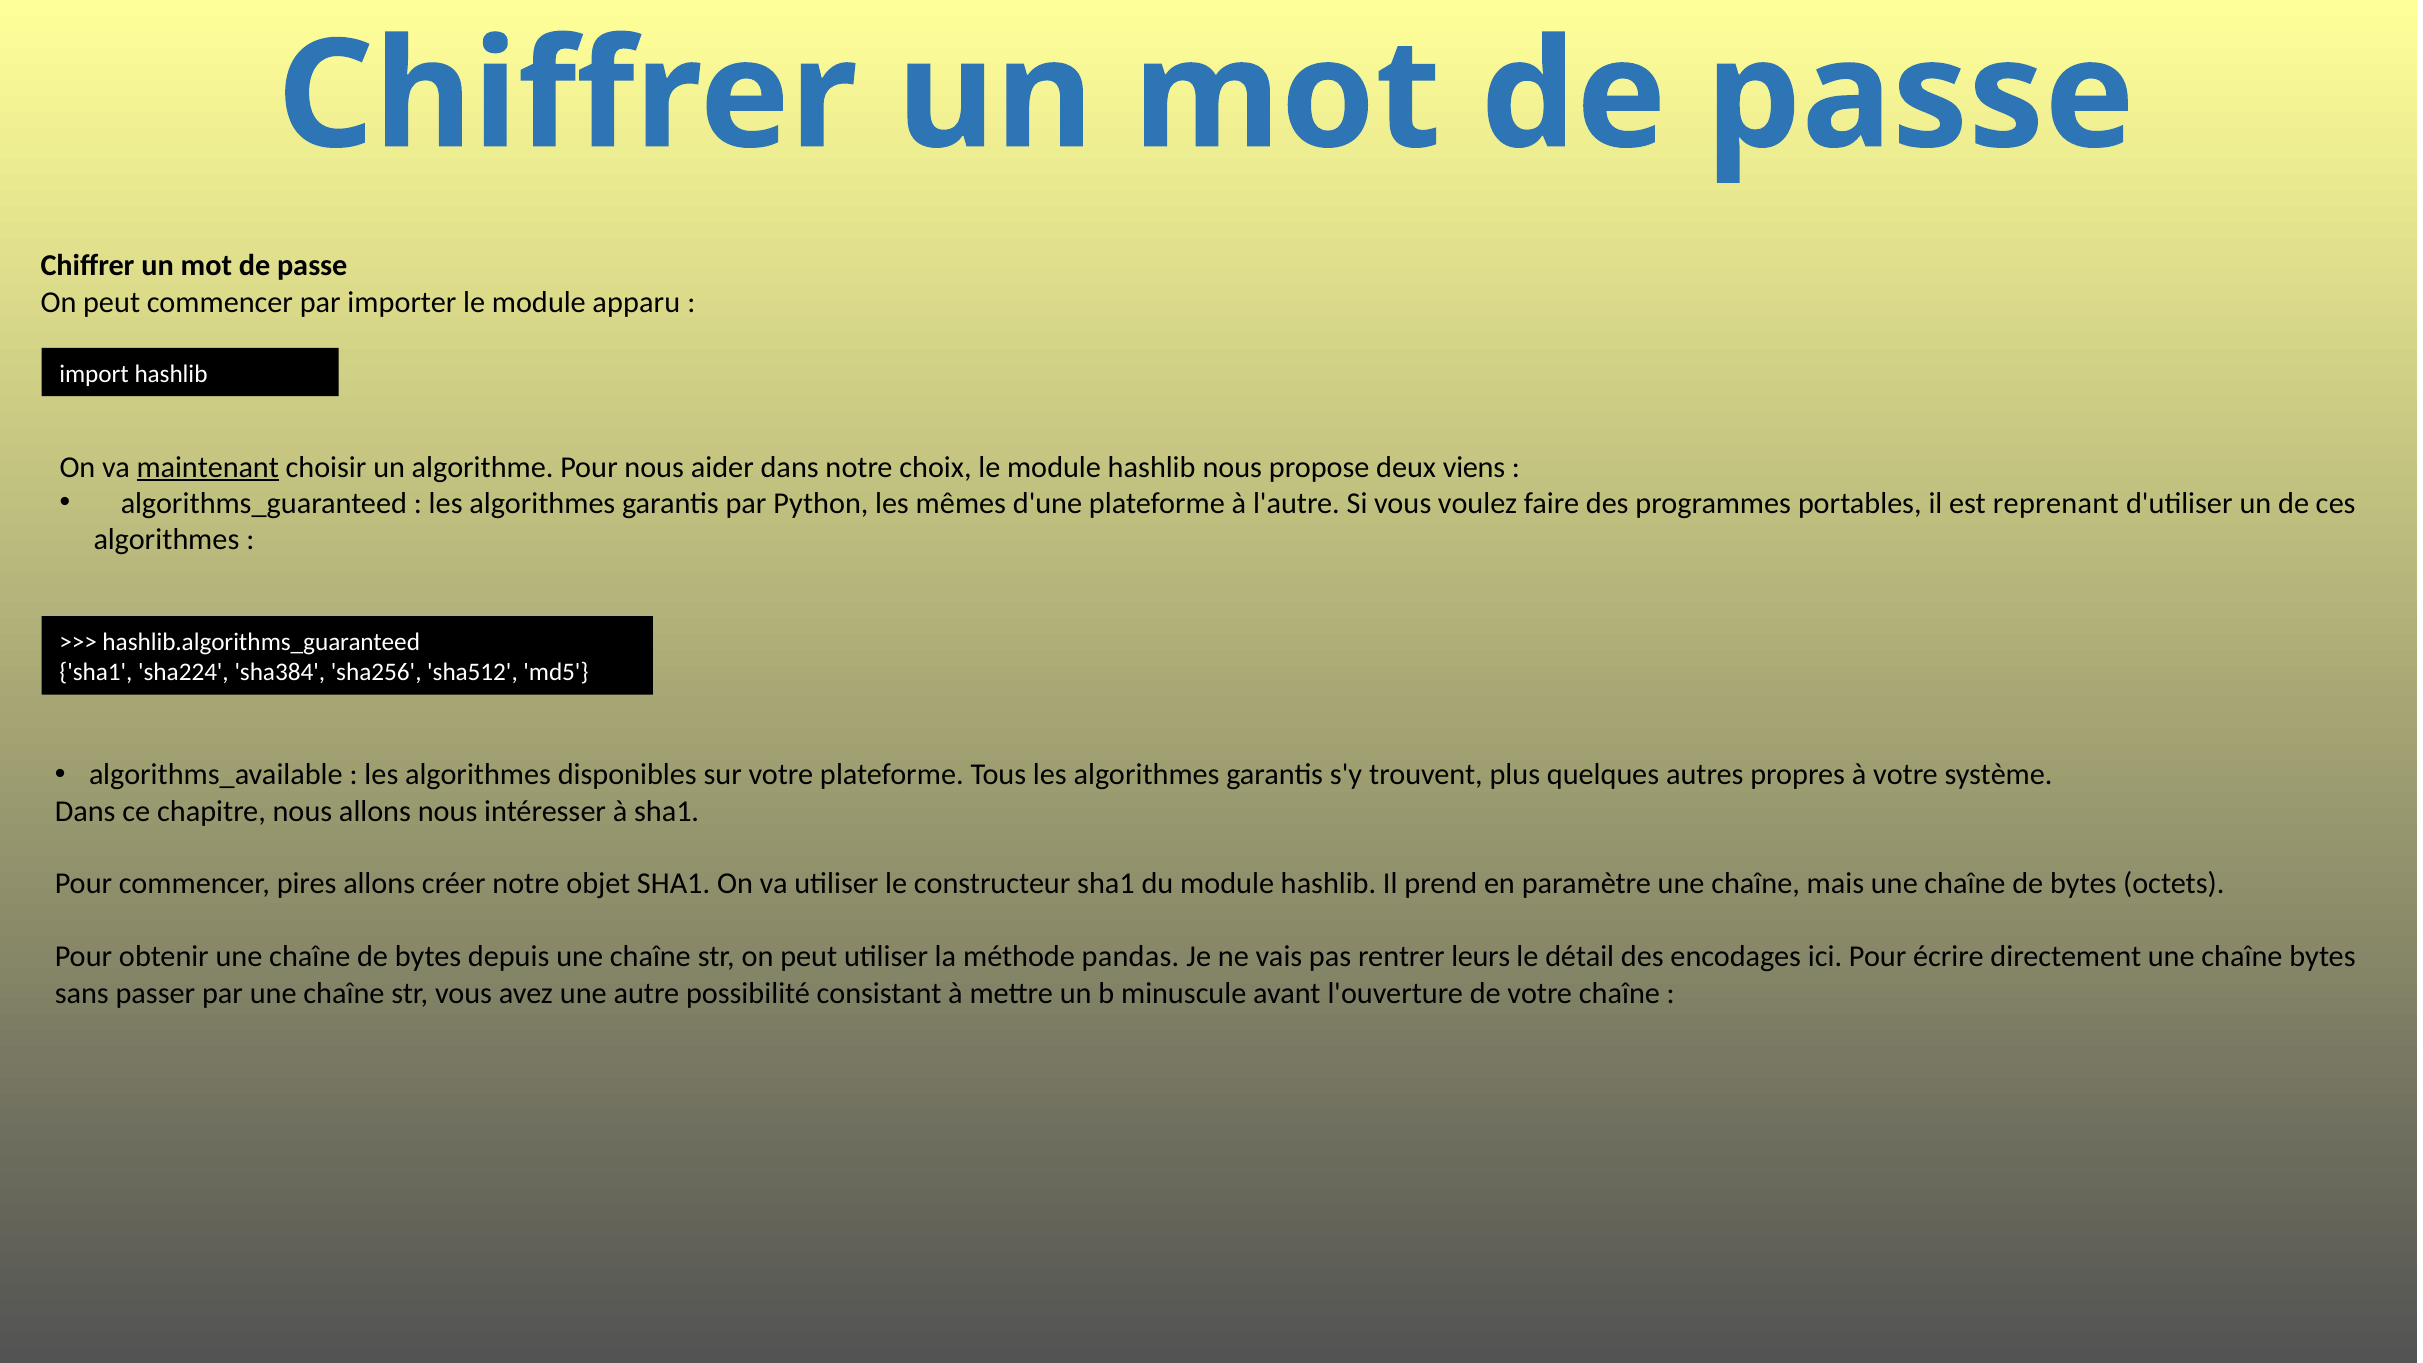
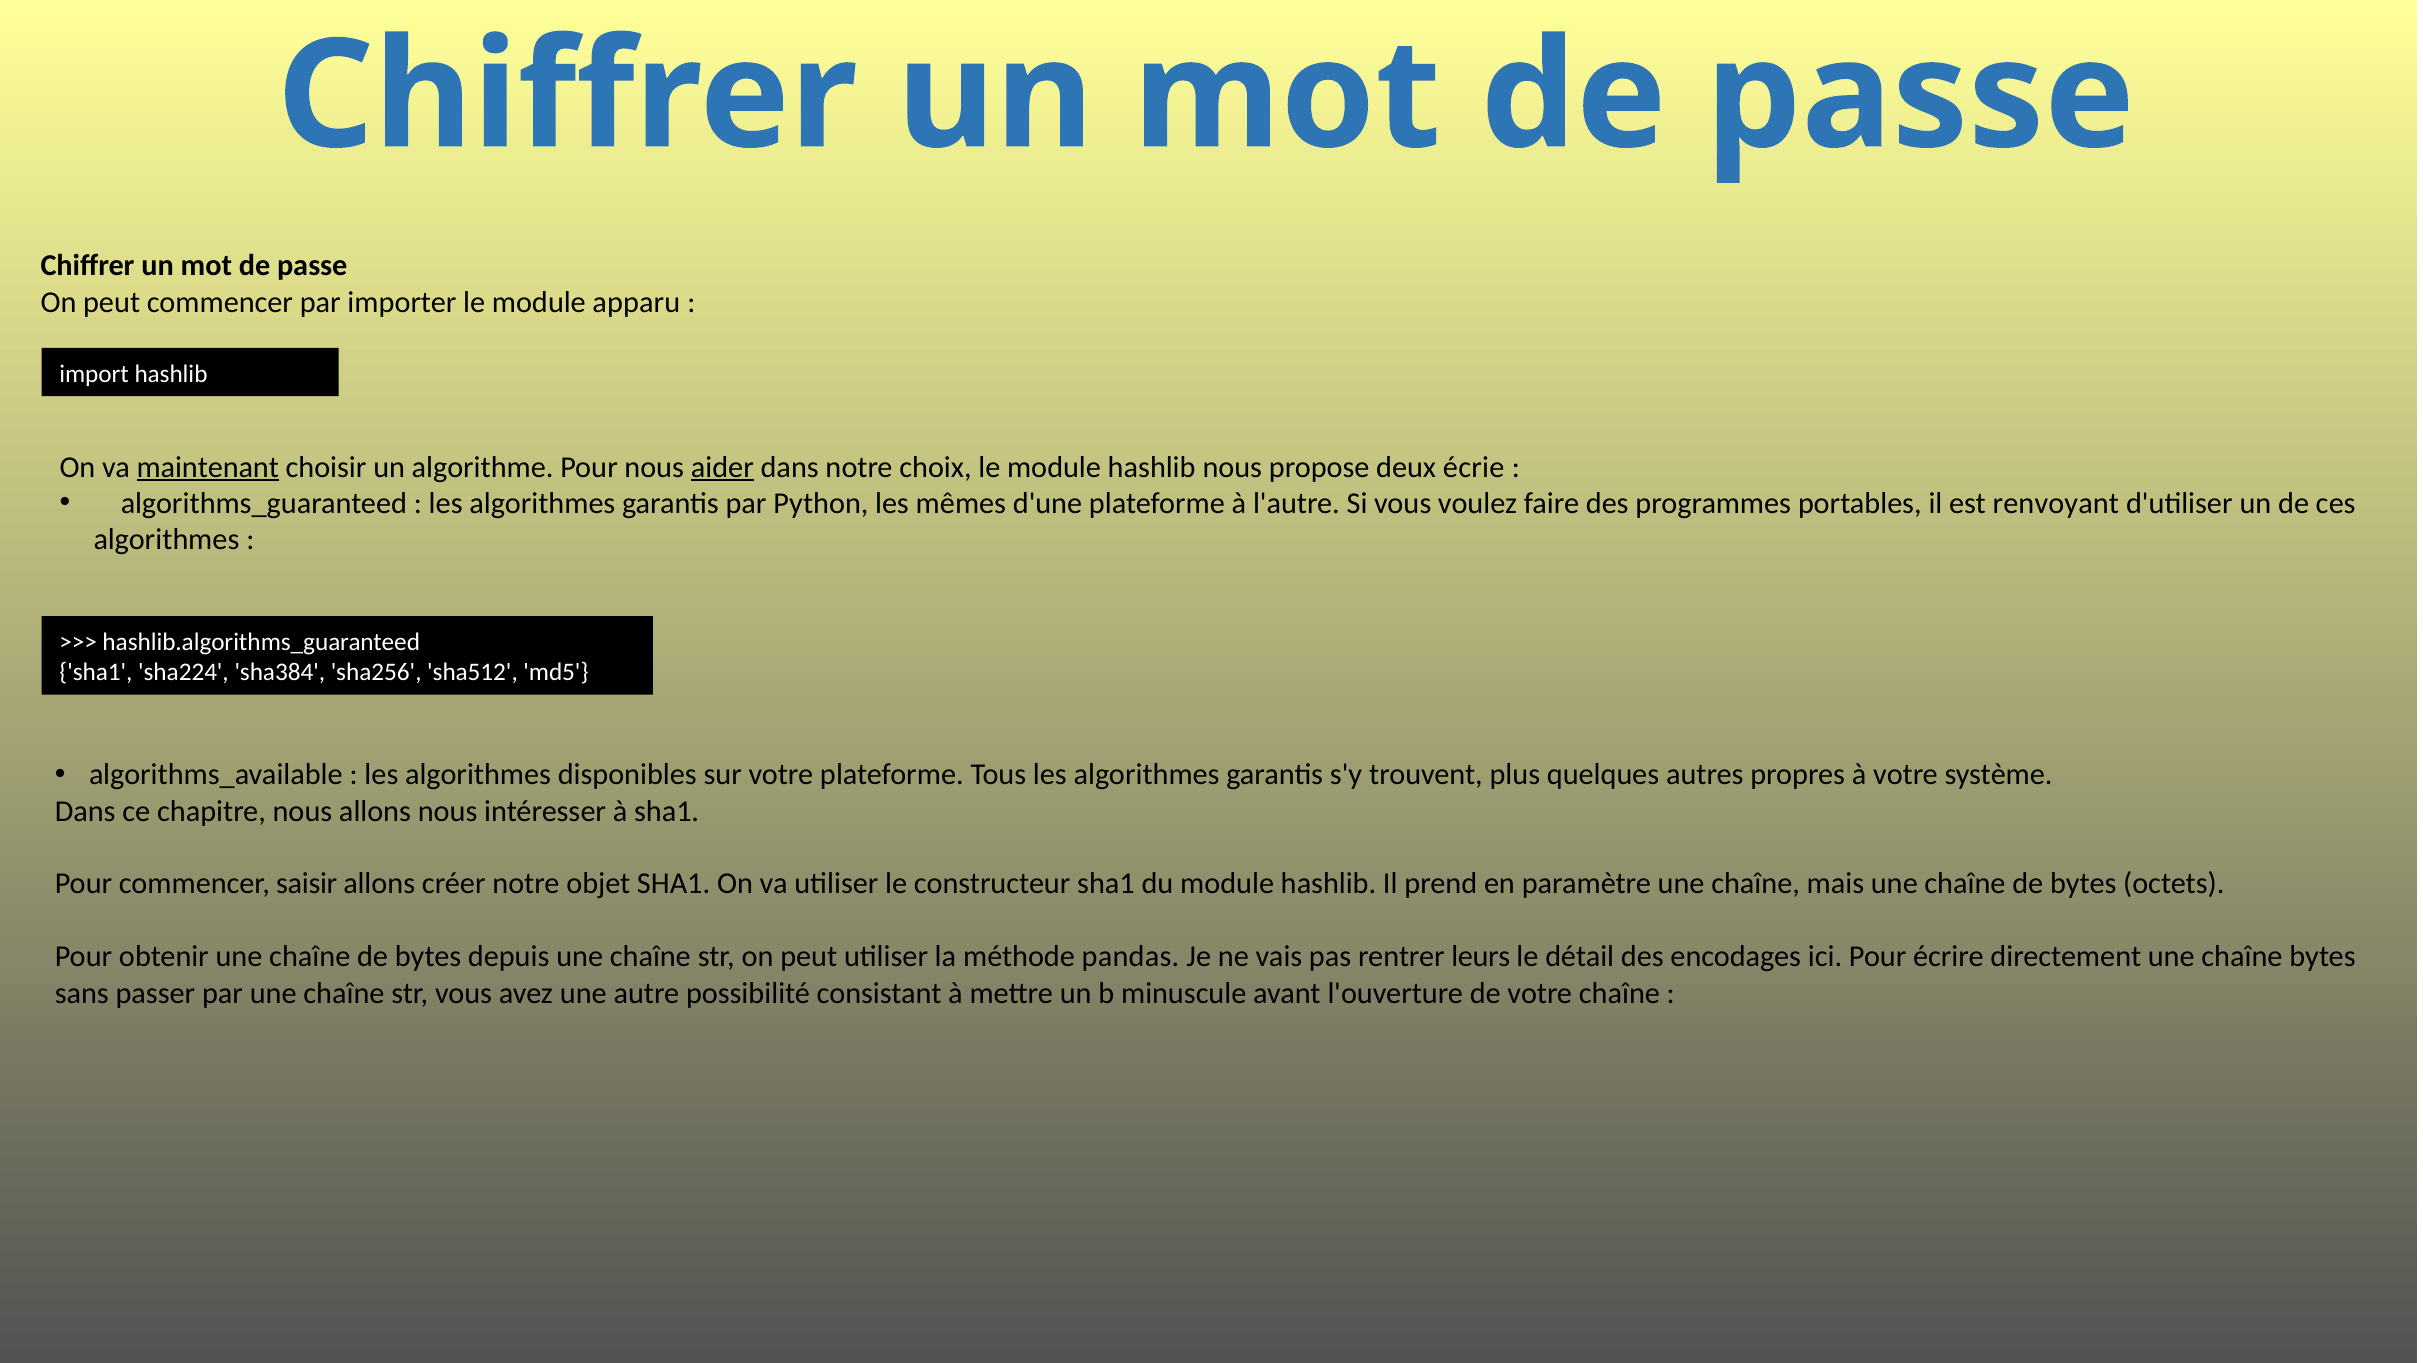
aider underline: none -> present
viens: viens -> écrie
reprenant: reprenant -> renvoyant
pires: pires -> saisir
